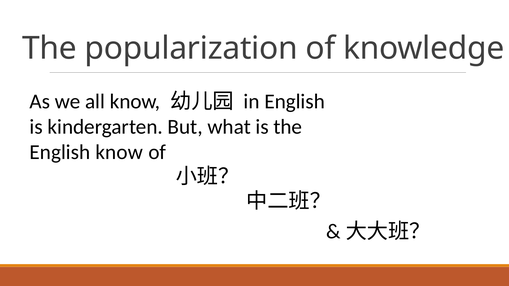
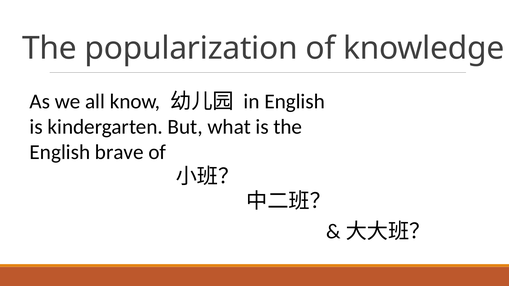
English know: know -> brave
